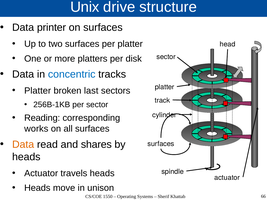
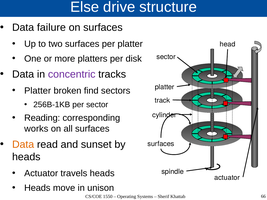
Unix: Unix -> Else
printer: printer -> failure
concentric colour: blue -> purple
last: last -> find
shares: shares -> sunset
